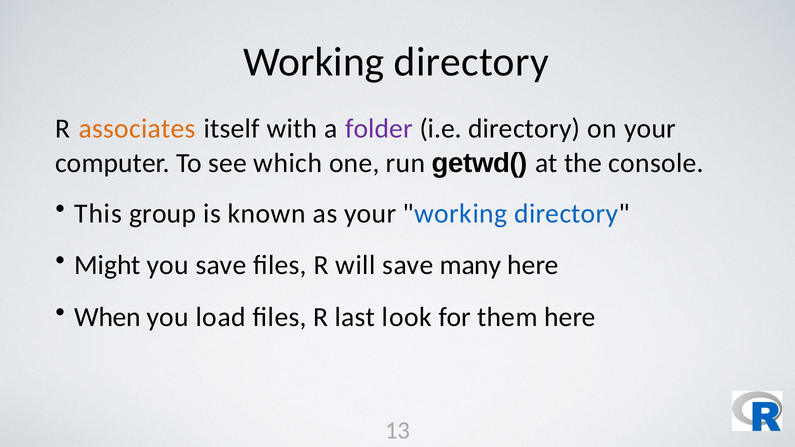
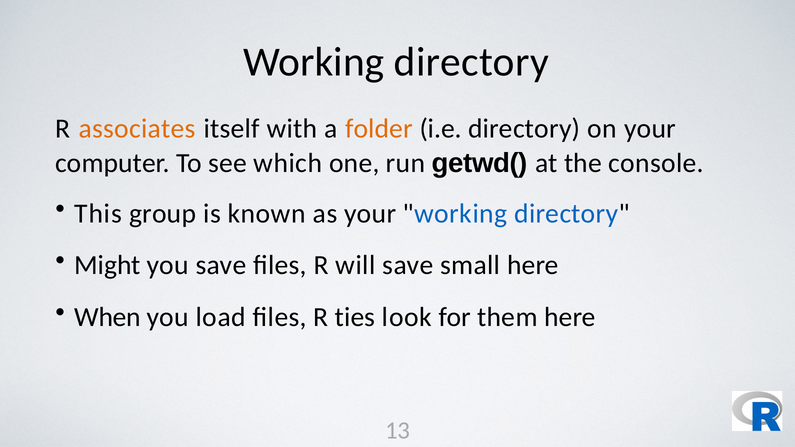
folder colour: purple -> orange
many: many -> small
last: last -> ties
